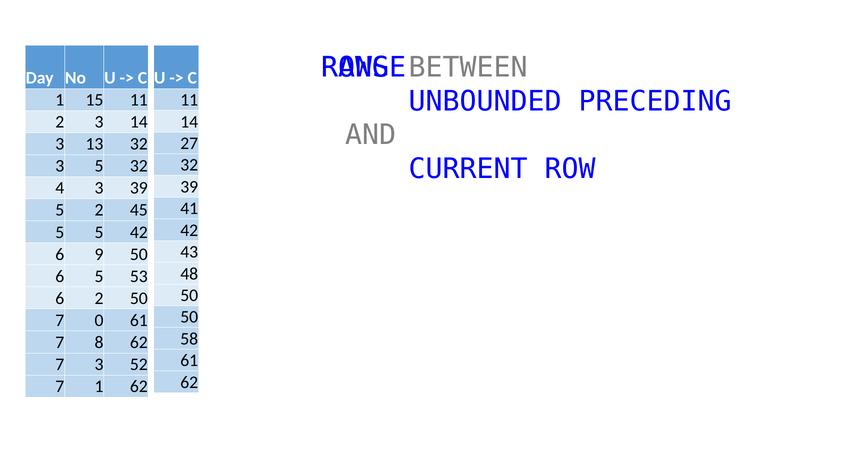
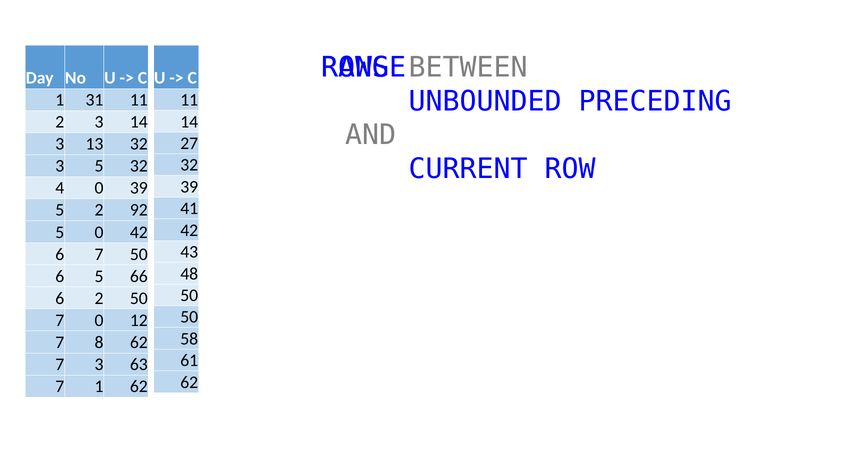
15: 15 -> 31
4 3: 3 -> 0
45: 45 -> 92
5 5: 5 -> 0
6 9: 9 -> 7
53: 53 -> 66
0 61: 61 -> 12
52: 52 -> 63
